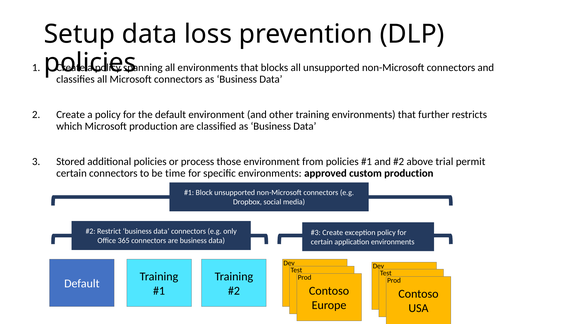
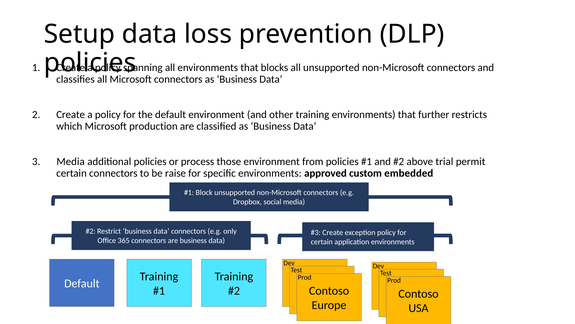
3 Stored: Stored -> Media
time: time -> raise
custom production: production -> embedded
